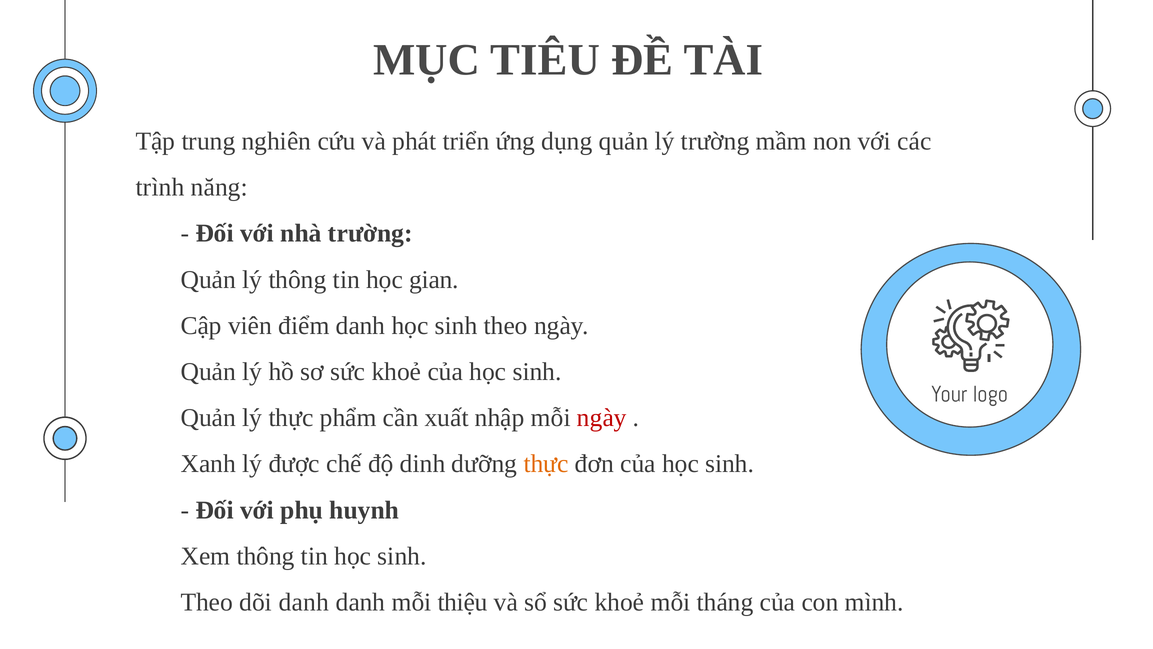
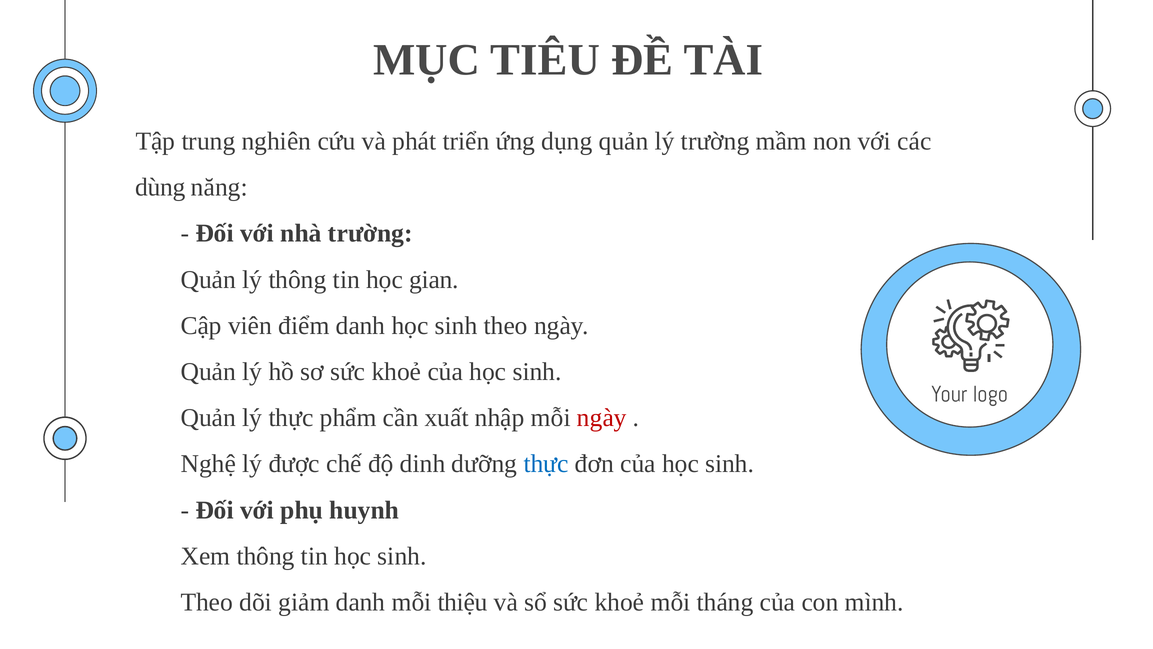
trình: trình -> dùng
Xanh: Xanh -> Nghệ
thực at (546, 464) colour: orange -> blue
dõi danh: danh -> giảm
